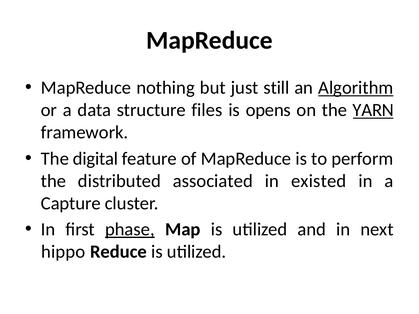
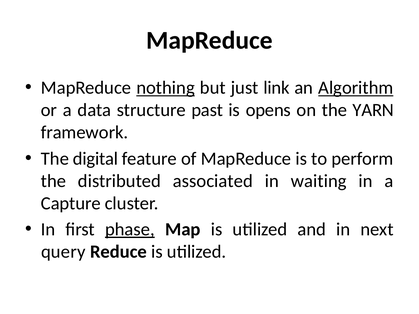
nothing underline: none -> present
still: still -> link
files: files -> past
YARN underline: present -> none
existed: existed -> waiting
hippo: hippo -> query
